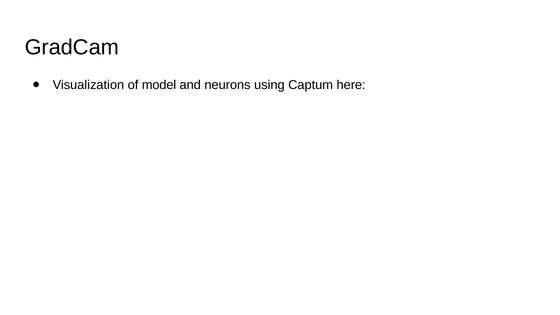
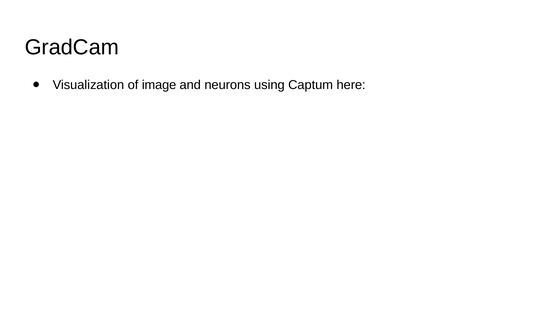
model: model -> image
